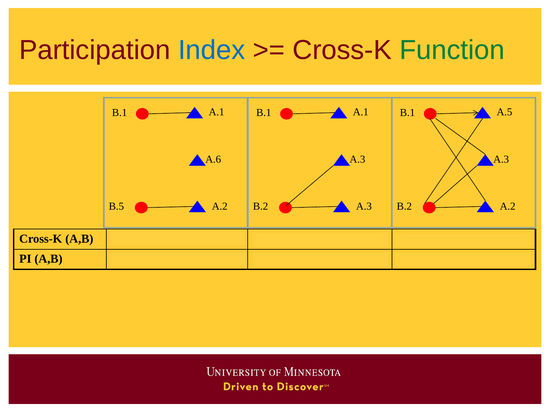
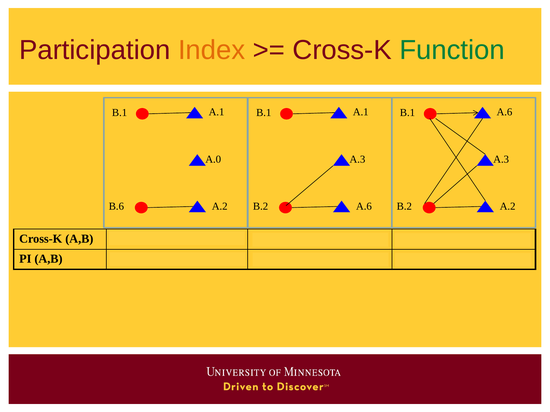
Index colour: blue -> orange
A.5 at (504, 112): A.5 -> A.6
A.6: A.6 -> A.0
A.3 at (364, 207): A.3 -> A.6
B.5: B.5 -> B.6
